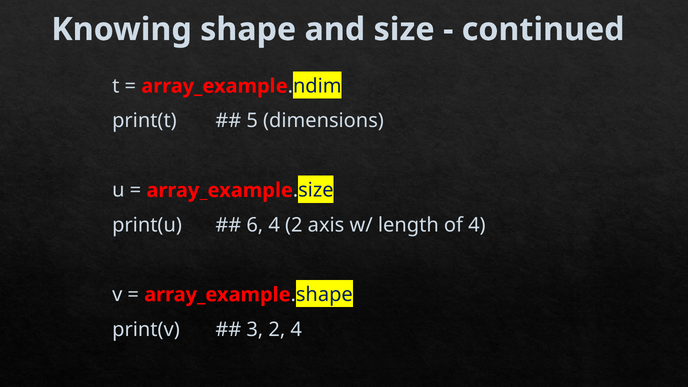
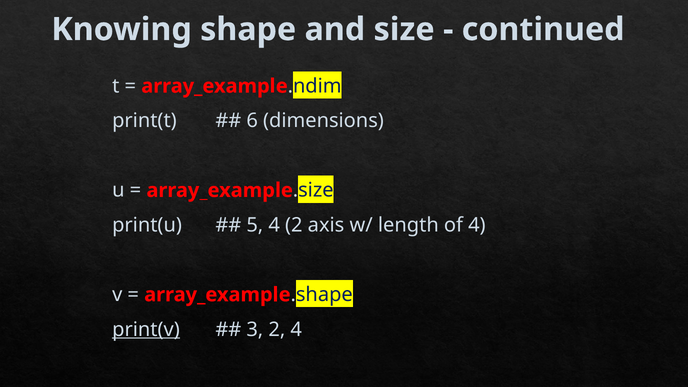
5: 5 -> 6
6: 6 -> 5
print(v underline: none -> present
